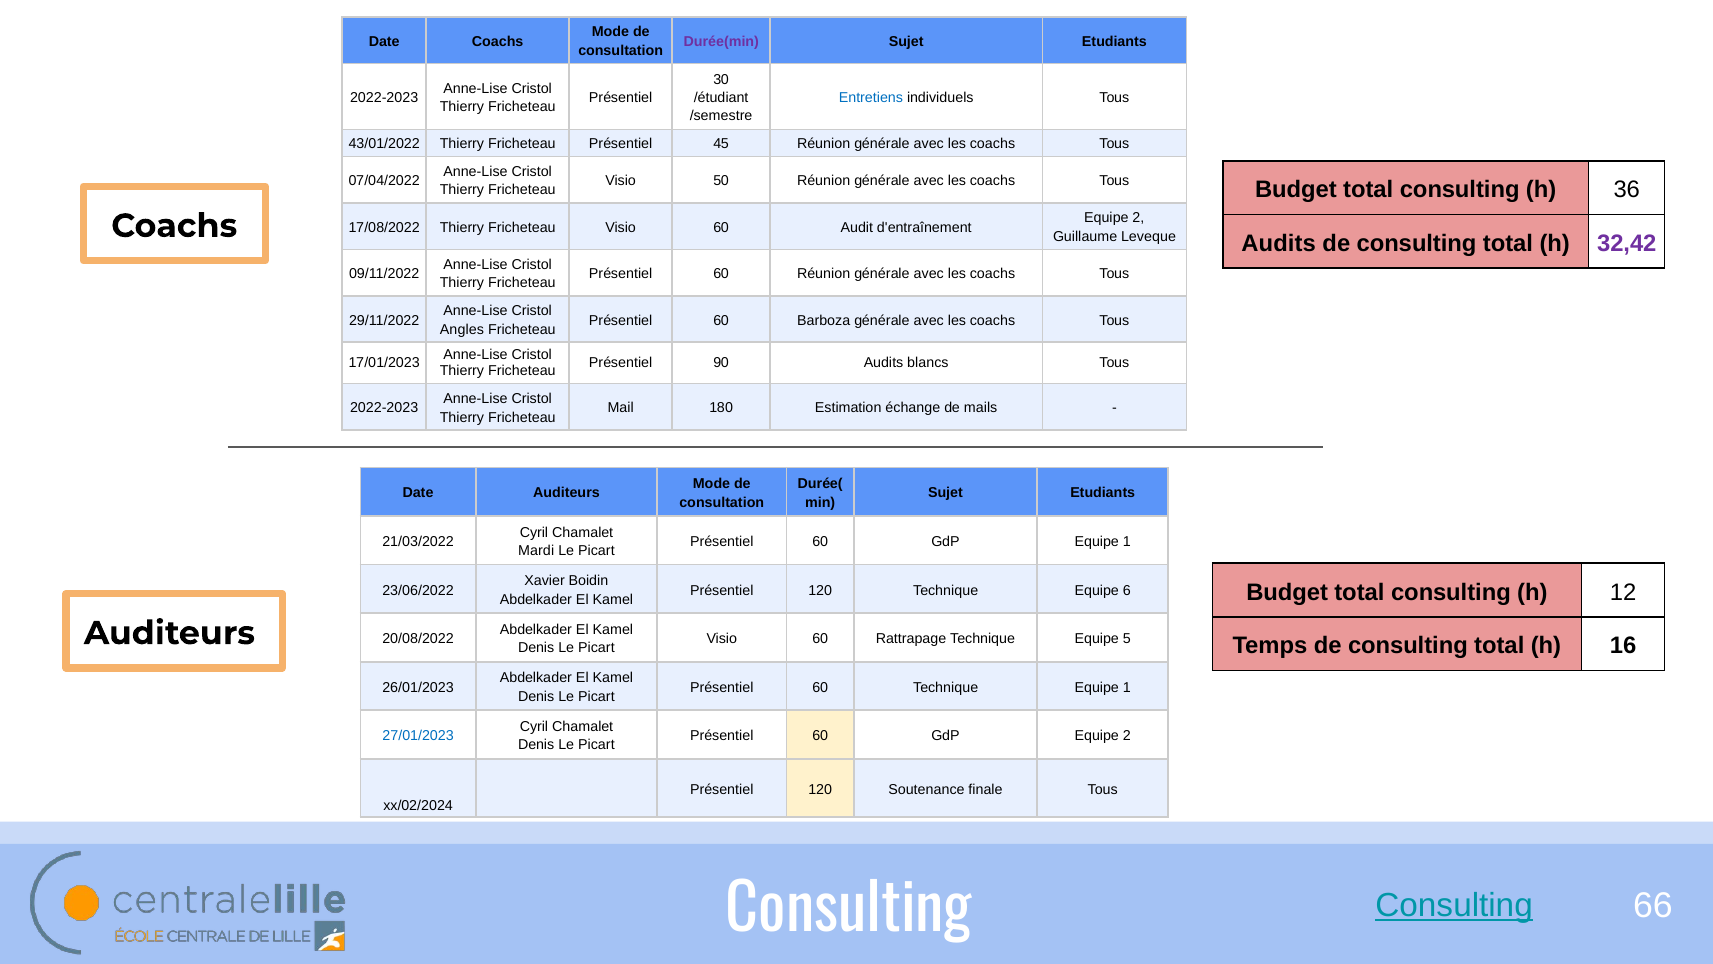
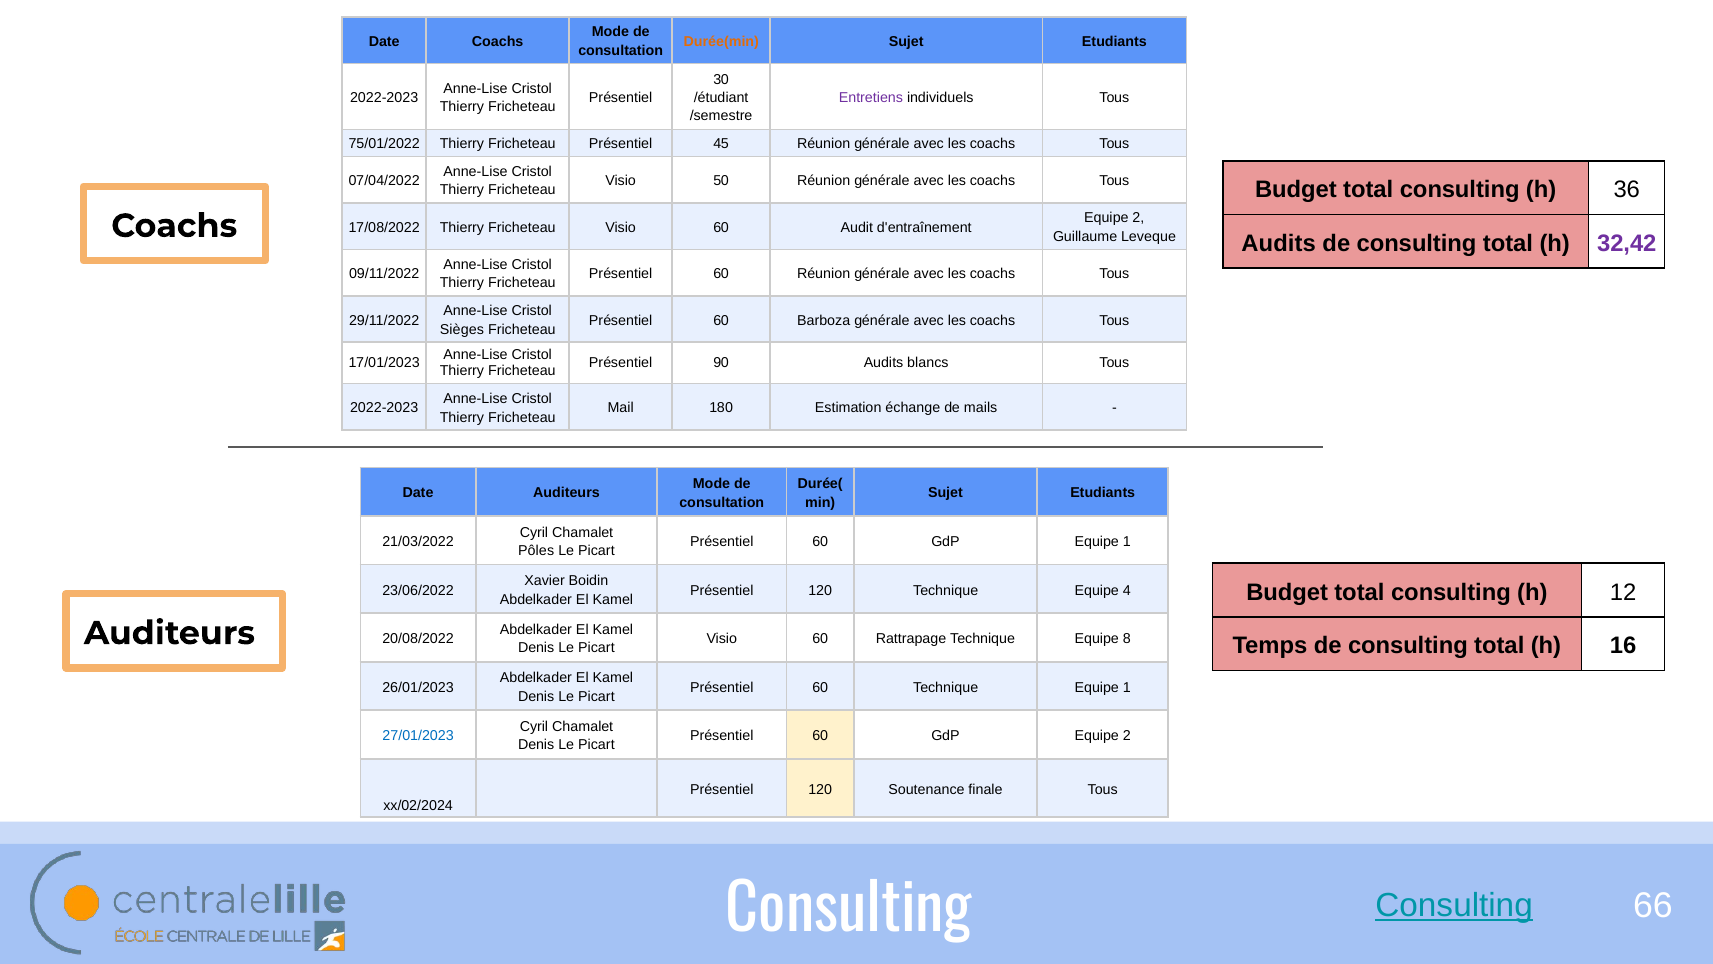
Durée(min colour: purple -> orange
Entretiens colour: blue -> purple
43/01/2022: 43/01/2022 -> 75/01/2022
Angles: Angles -> Sièges
Mardi: Mardi -> Pôles
6: 6 -> 4
5: 5 -> 8
